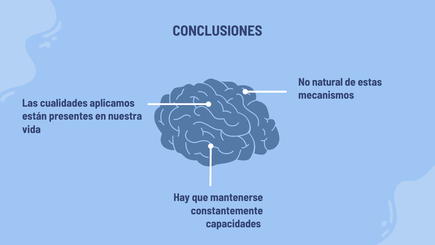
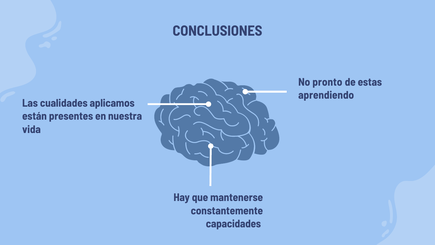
natural: natural -> pronto
mecanismos: mecanismos -> aprendiendo
